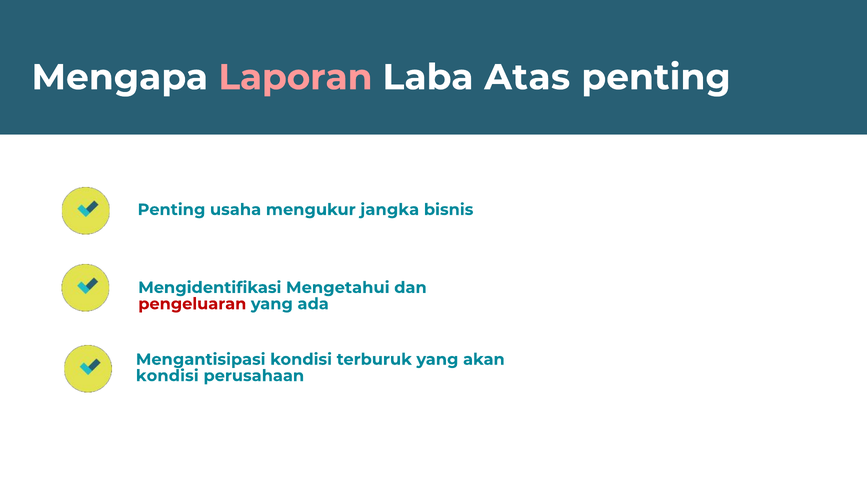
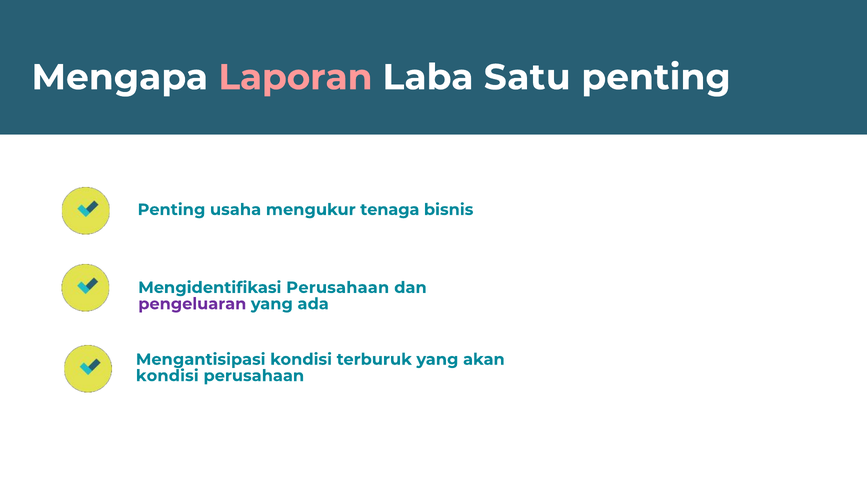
Atas: Atas -> Satu
jangka: jangka -> tenaga
Mengidentifikasi Mengetahui: Mengetahui -> Perusahaan
pengeluaran colour: red -> purple
